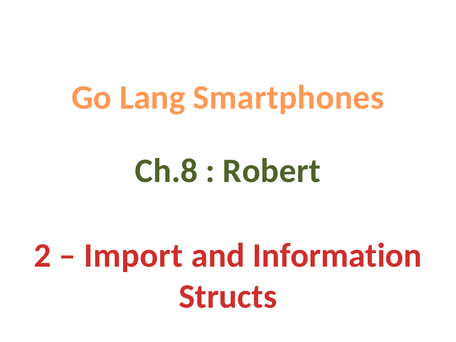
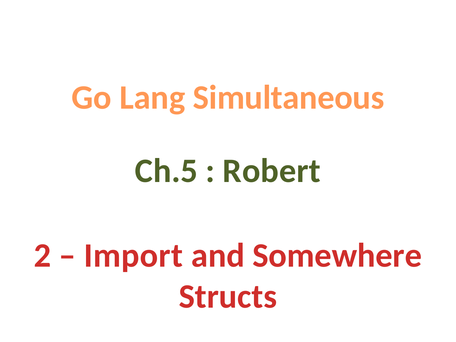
Smartphones: Smartphones -> Simultaneous
Ch.8: Ch.8 -> Ch.5
Information: Information -> Somewhere
